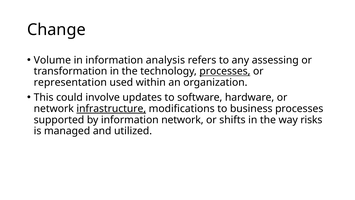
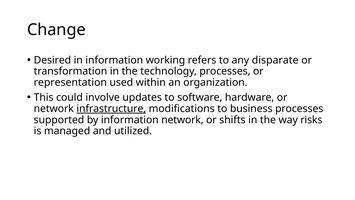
Volume: Volume -> Desired
analysis: analysis -> working
assessing: assessing -> disparate
processes at (225, 71) underline: present -> none
